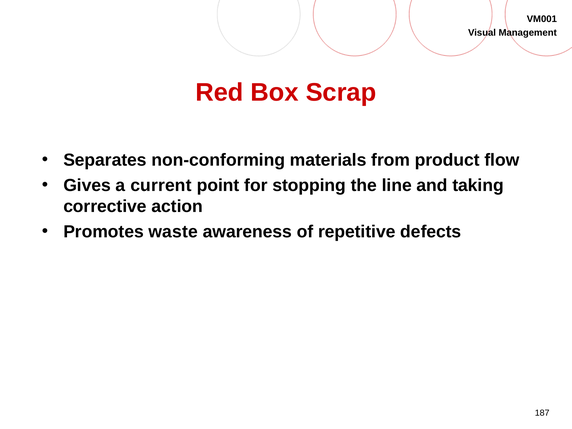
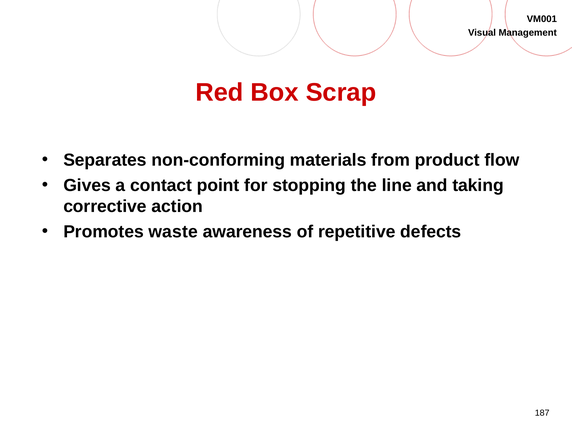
current: current -> contact
